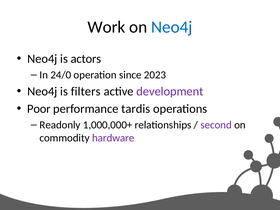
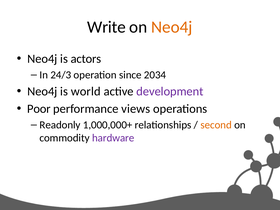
Work: Work -> Write
Neo4j at (172, 27) colour: blue -> orange
24/0: 24/0 -> 24/3
2023: 2023 -> 2034
filters: filters -> world
tardis: tardis -> views
second colour: purple -> orange
